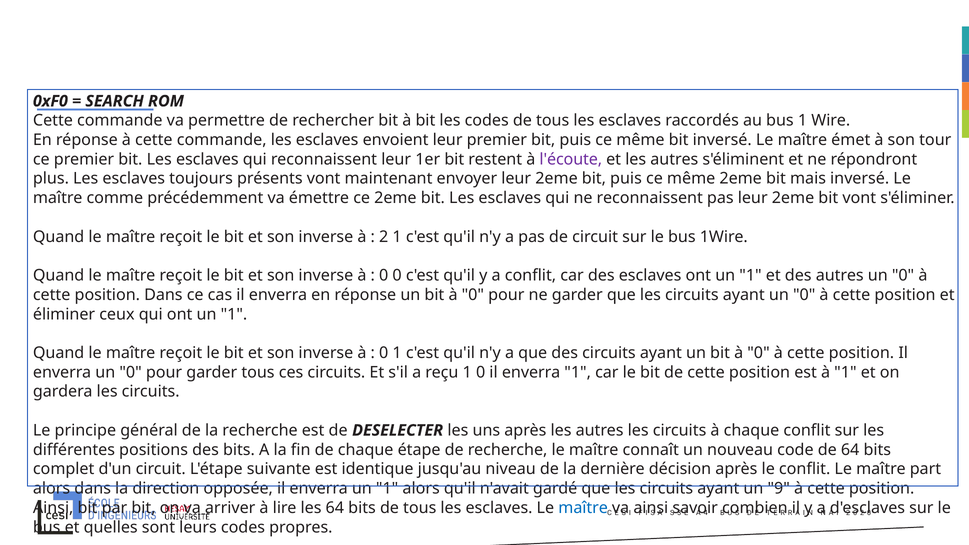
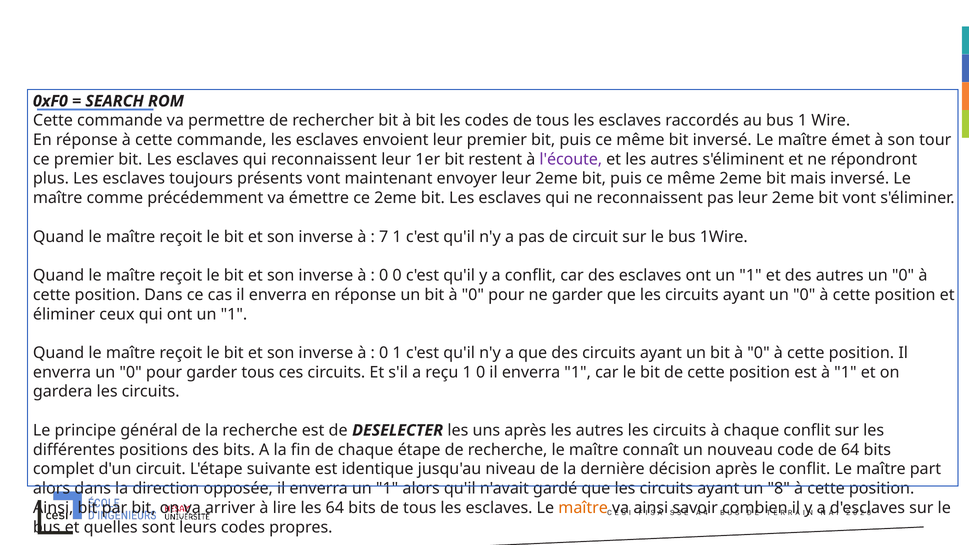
2 at (384, 237): 2 -> 7
9: 9 -> 8
maître at (583, 508) colour: blue -> orange
